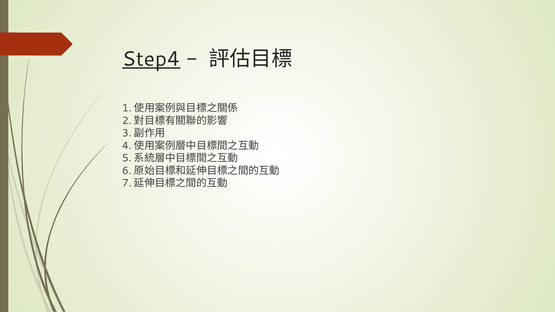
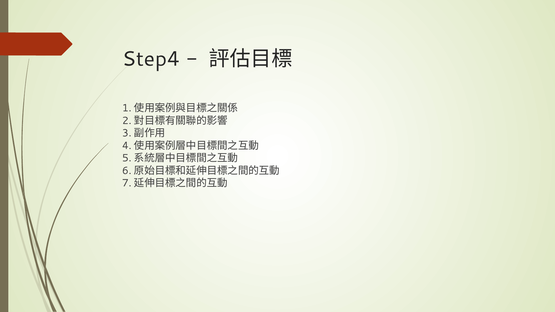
Step4 underline: present -> none
